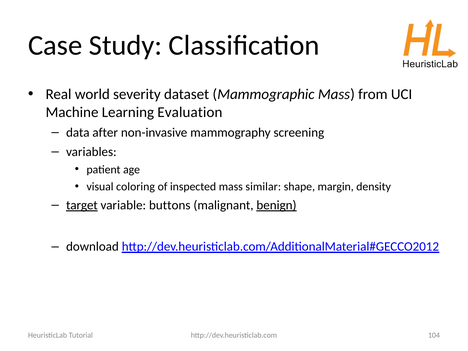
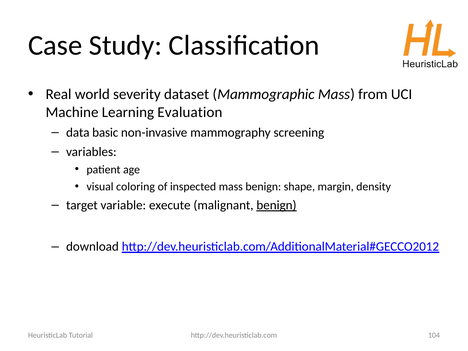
after: after -> basic
mass similar: similar -> benign
target underline: present -> none
buttons: buttons -> execute
